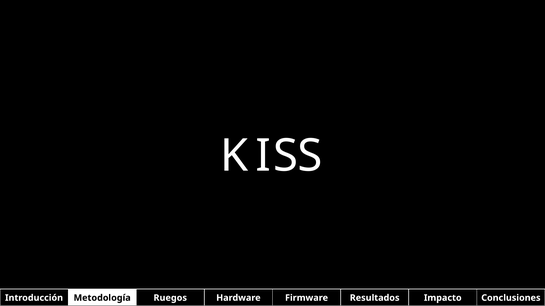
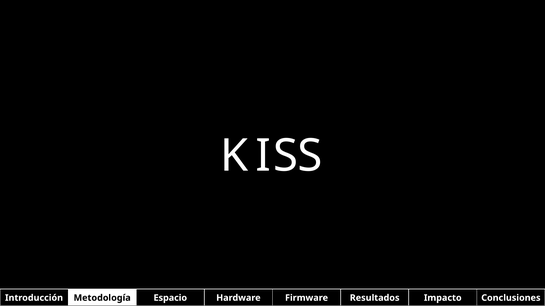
Ruegos: Ruegos -> Espacio
